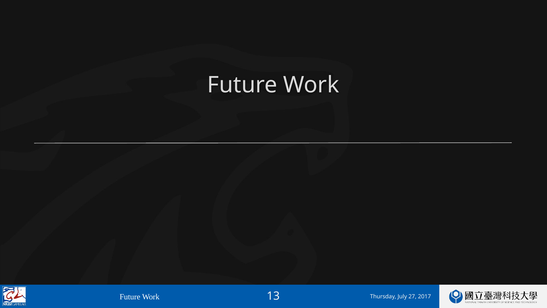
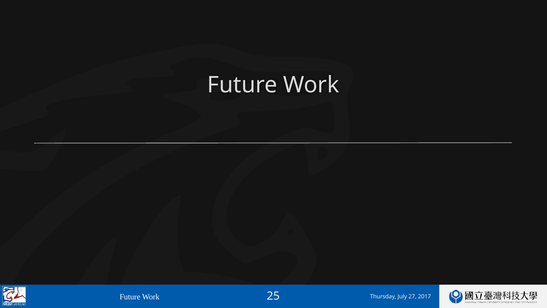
13: 13 -> 25
